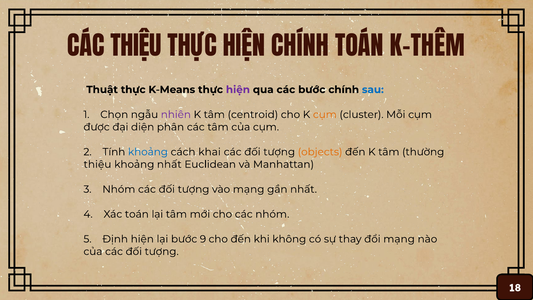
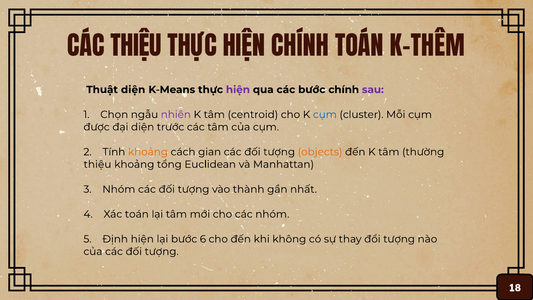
Thuật thực: thực -> diện
sau colour: blue -> purple
cụm at (325, 114) colour: orange -> blue
phân: phân -> trước
khoảng at (148, 152) colour: blue -> orange
khai: khai -> gian
khoảng nhất: nhất -> tổng
vào mạng: mạng -> thành
9: 9 -> 6
đổi mạng: mạng -> tượng
